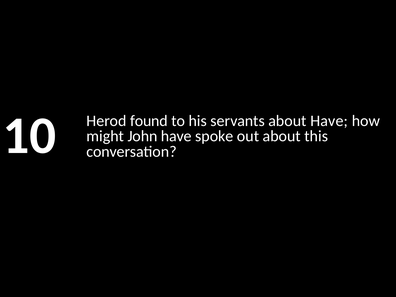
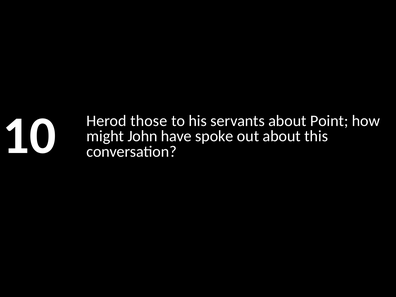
found: found -> those
about Have: Have -> Point
